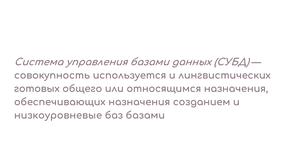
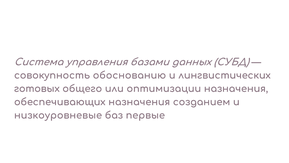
используется: используется -> обоснованию
относящимся: относящимся -> оптимизации
баз базами: базами -> первые
